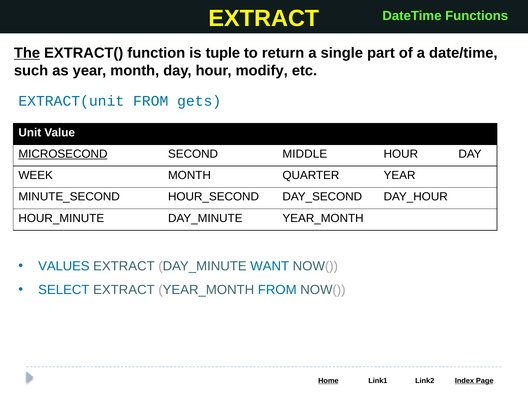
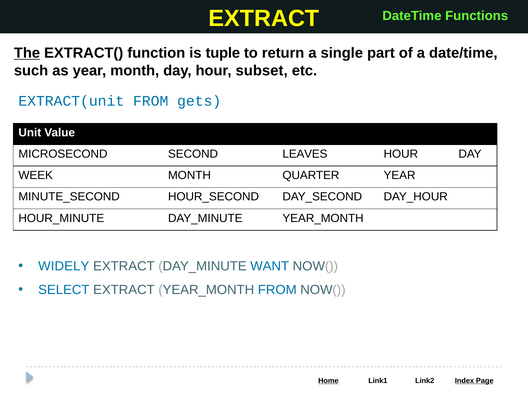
modify: modify -> subset
MICROSECOND underline: present -> none
MIDDLE: MIDDLE -> LEAVES
VALUES: VALUES -> WIDELY
